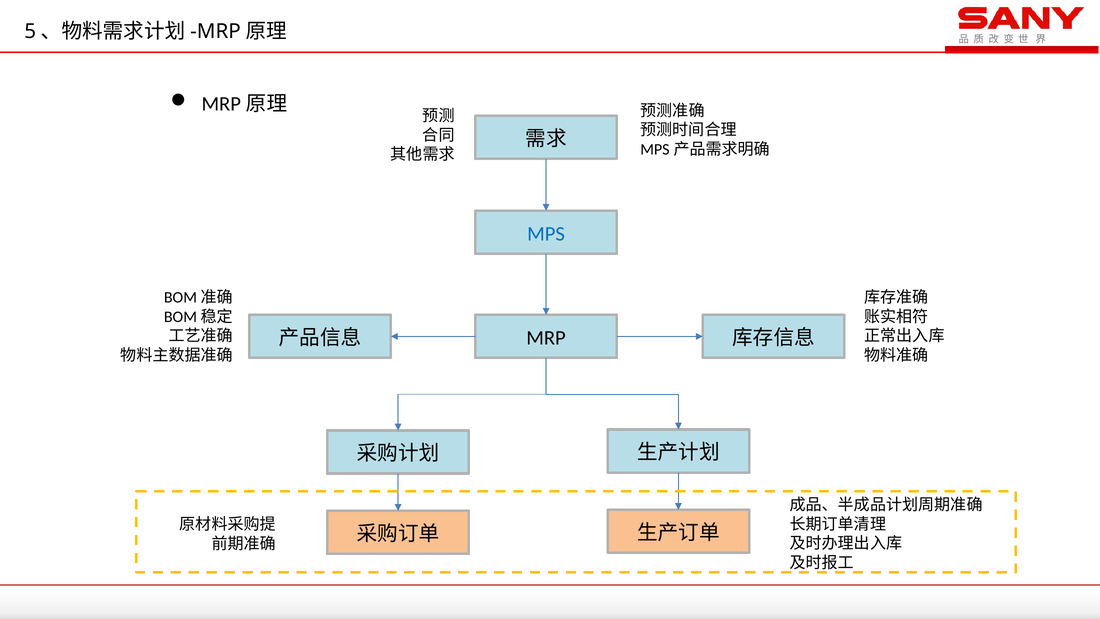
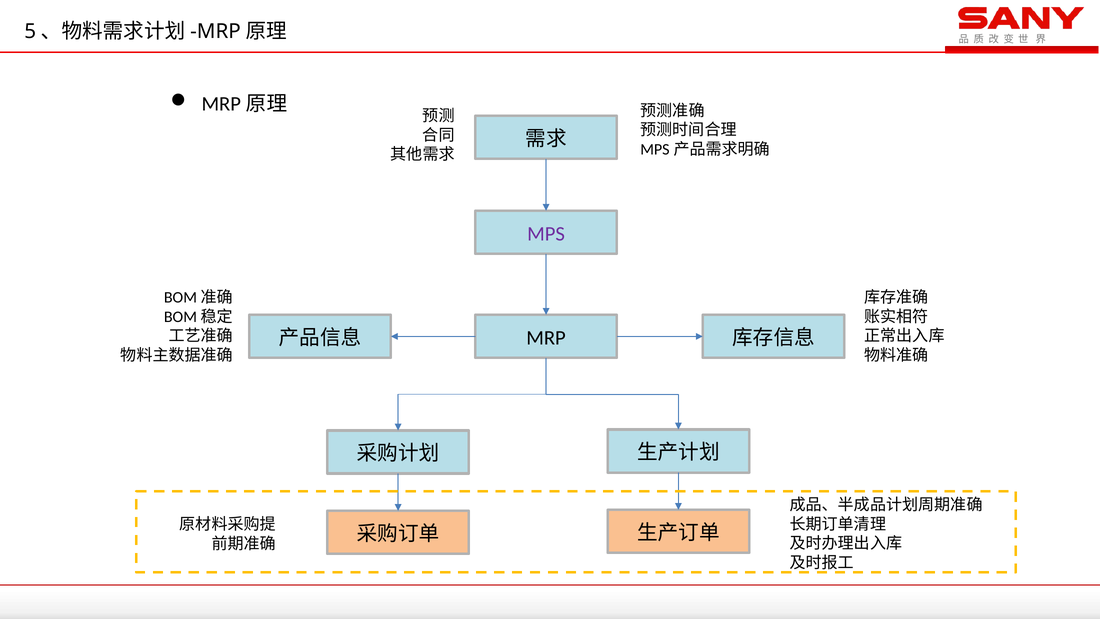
MPS colour: blue -> purple
